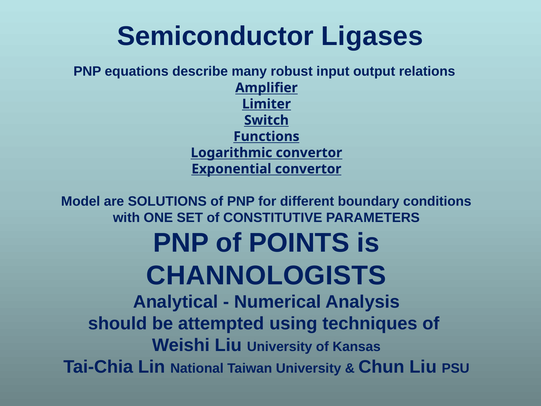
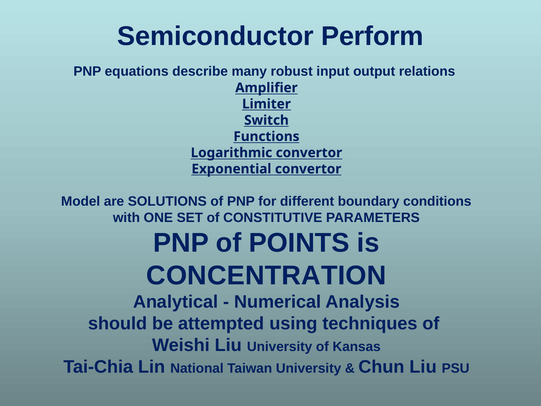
Ligases: Ligases -> Perform
CHANNOLOGISTS: CHANNOLOGISTS -> CONCENTRATION
